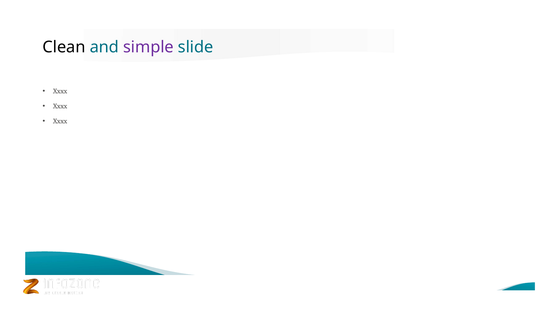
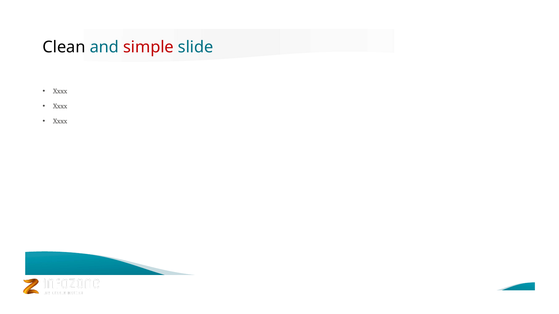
simple colour: purple -> red
